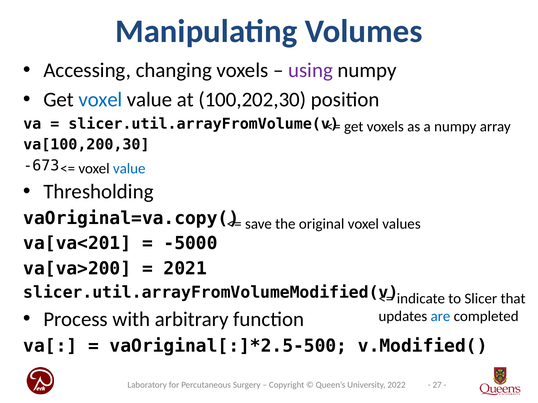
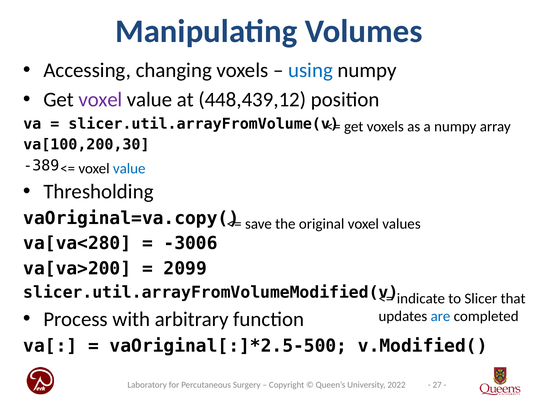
using colour: purple -> blue
voxel at (101, 100) colour: blue -> purple
100,202,30: 100,202,30 -> 448,439,12
-673: -673 -> -389
va[va<201: va[va<201 -> va[va<280
-5000: -5000 -> -3006
2021: 2021 -> 2099
